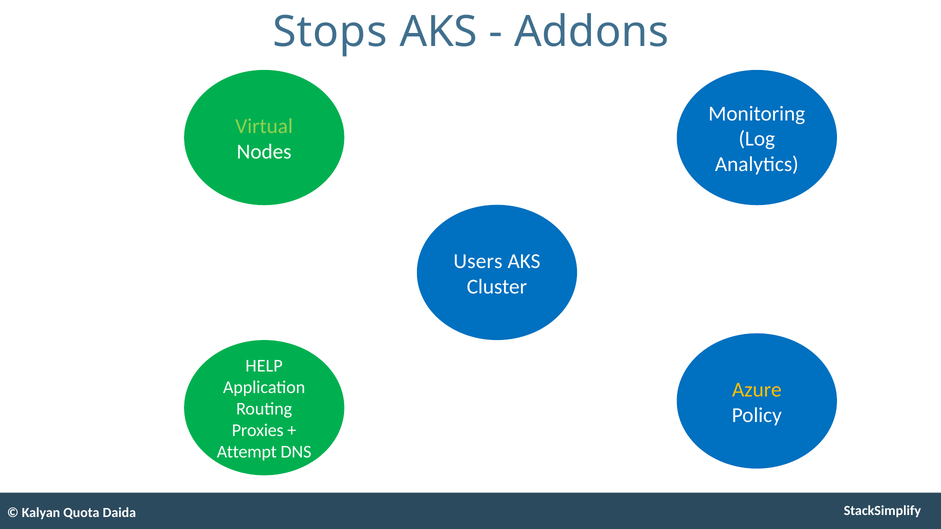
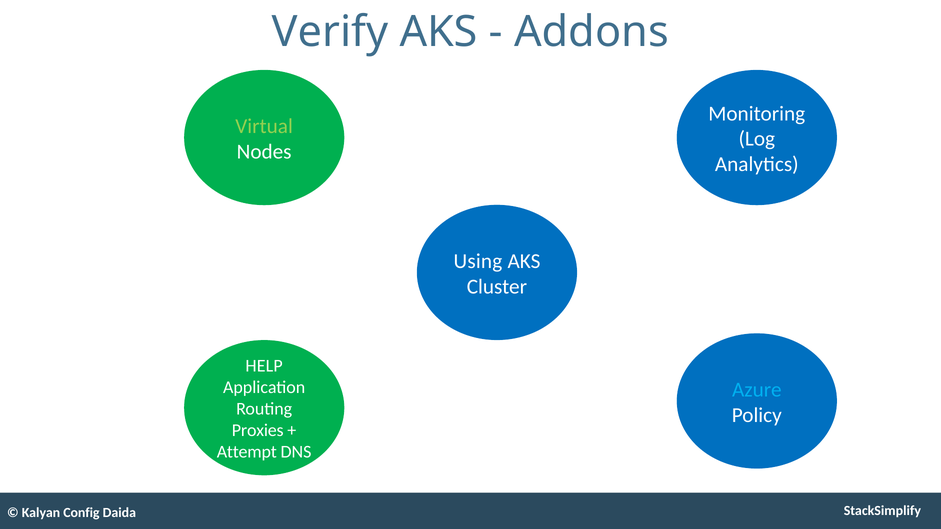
Stops: Stops -> Verify
Users: Users -> Using
Azure colour: yellow -> light blue
Quota: Quota -> Config
